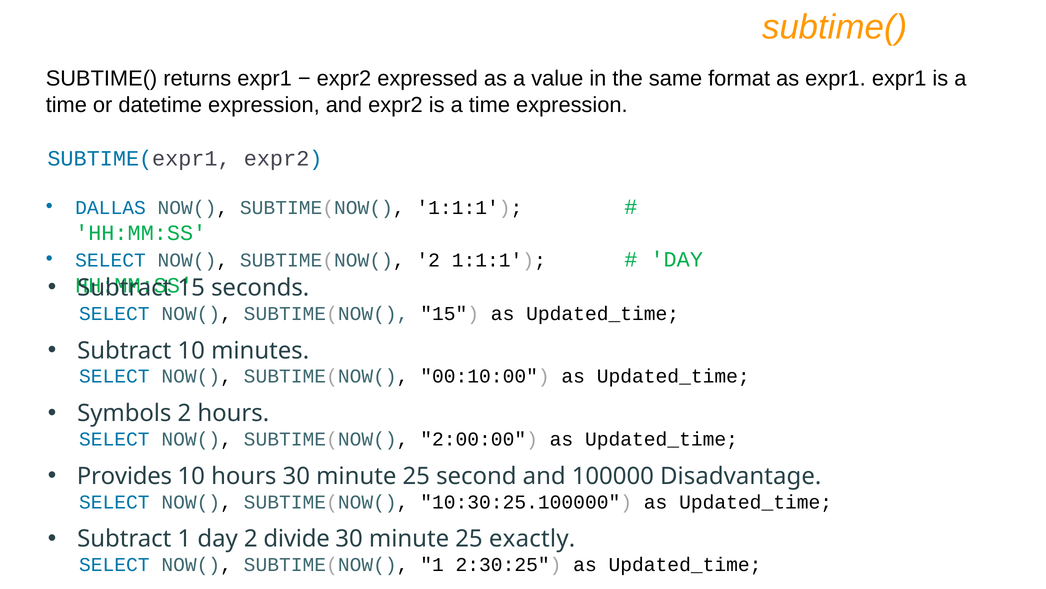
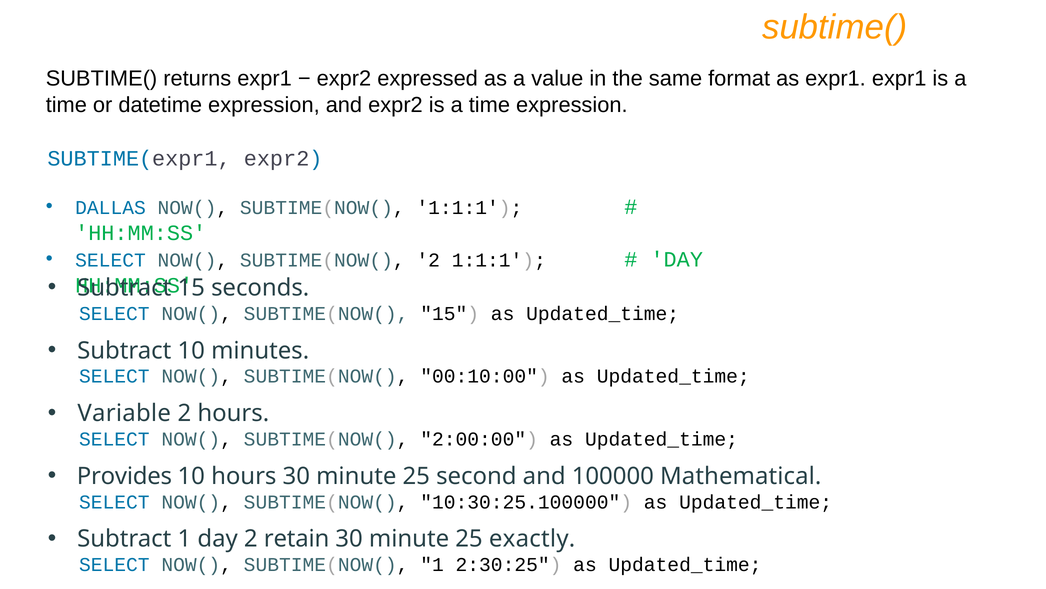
Symbols: Symbols -> Variable
Disadvantage: Disadvantage -> Mathematical
divide: divide -> retain
